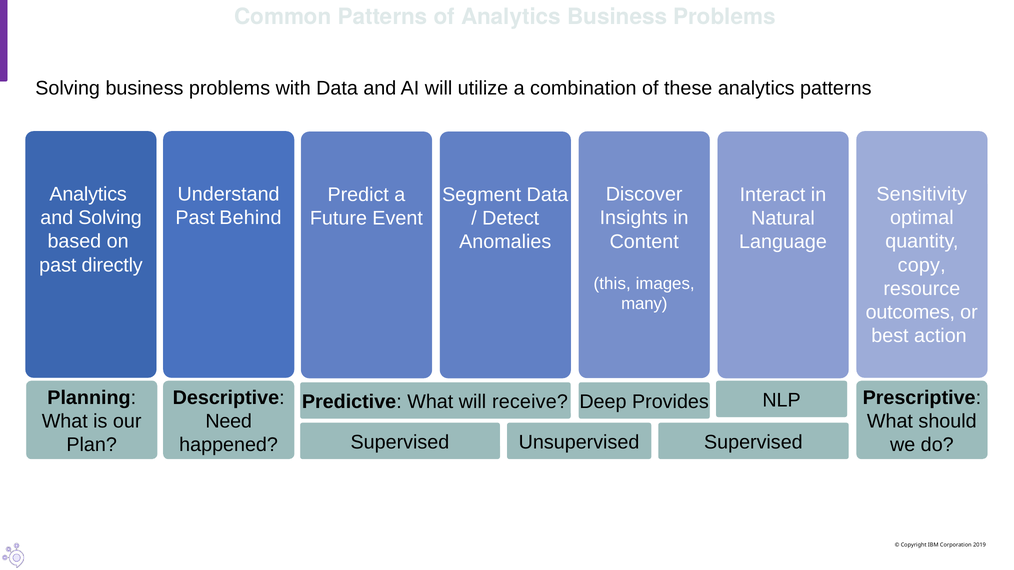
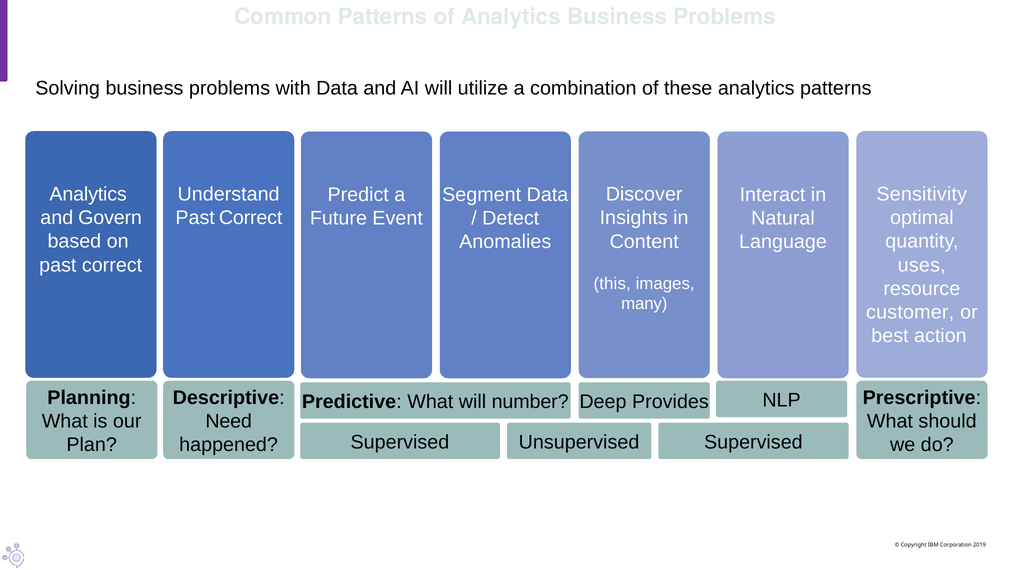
and Solving: Solving -> Govern
Behind at (250, 218): Behind -> Correct
directly at (112, 265): directly -> correct
copy: copy -> uses
outcomes: outcomes -> customer
receive: receive -> number
